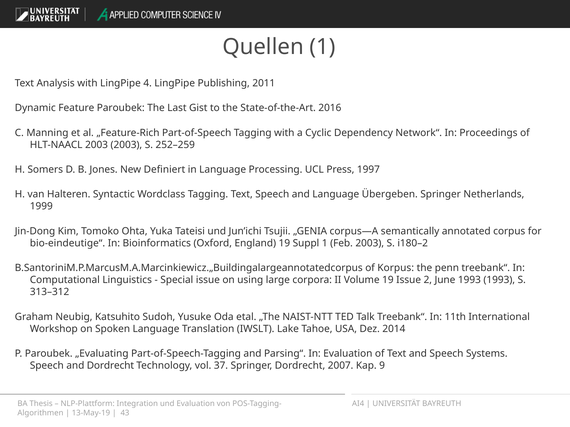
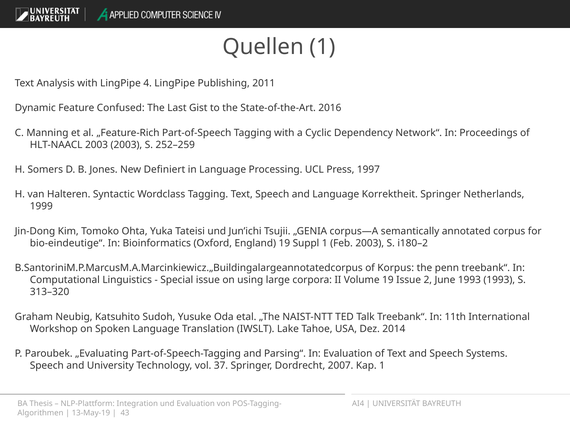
Feature Paroubek: Paroubek -> Confused
Übergeben: Übergeben -> Korrektheit
313–312: 313–312 -> 313–320
and Dordrecht: Dordrecht -> University
Kap 9: 9 -> 1
